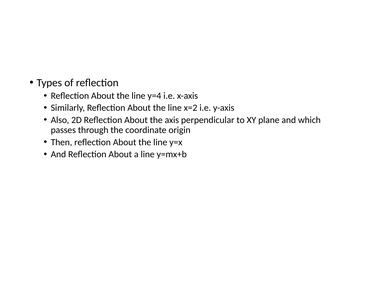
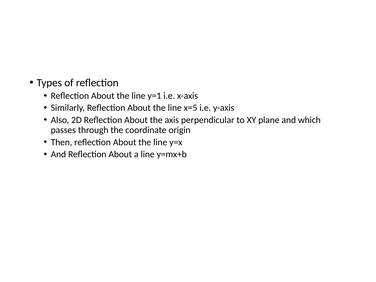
y=4: y=4 -> y=1
x=2: x=2 -> x=5
